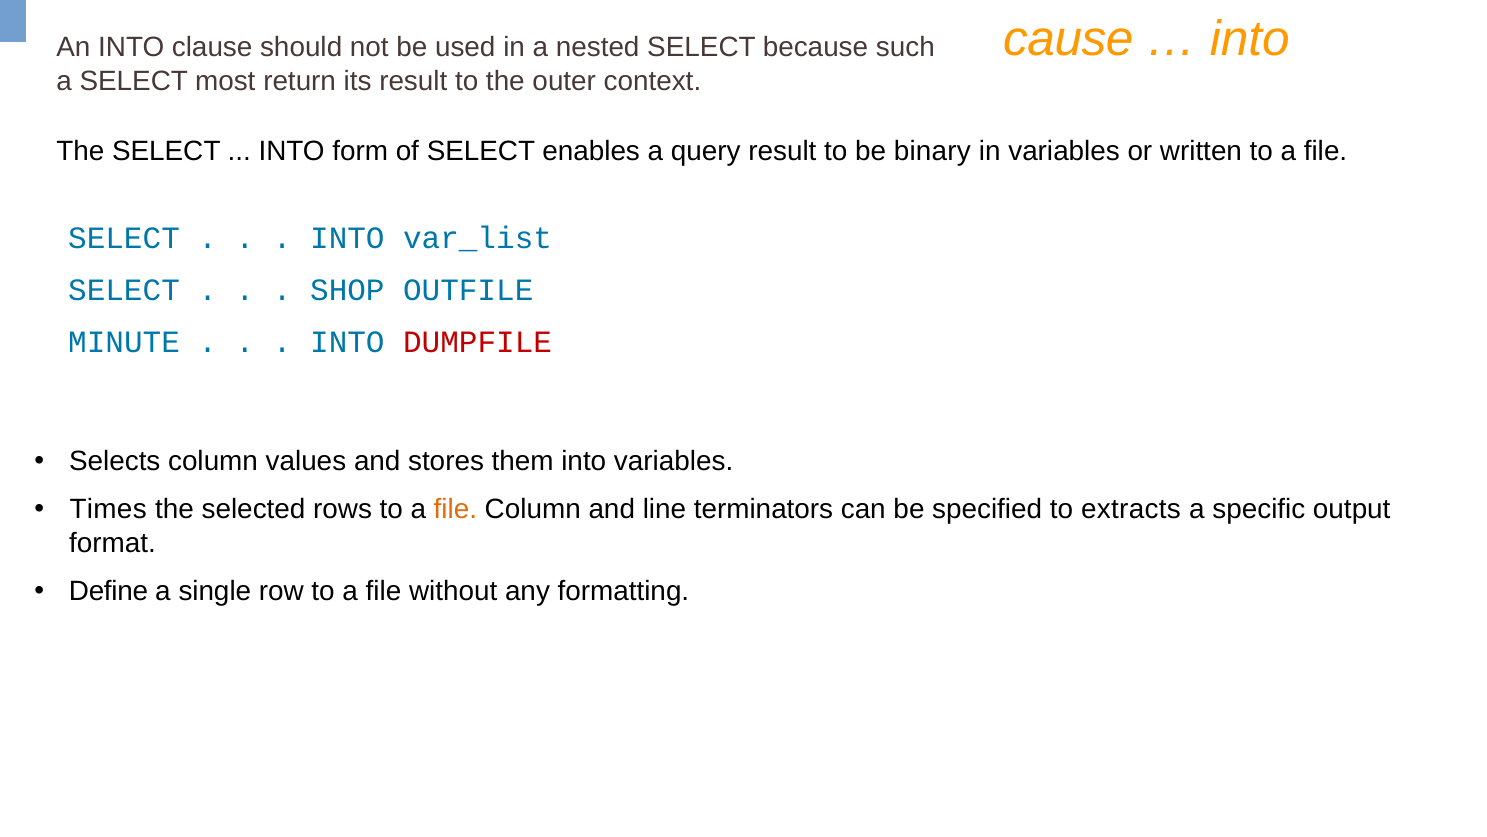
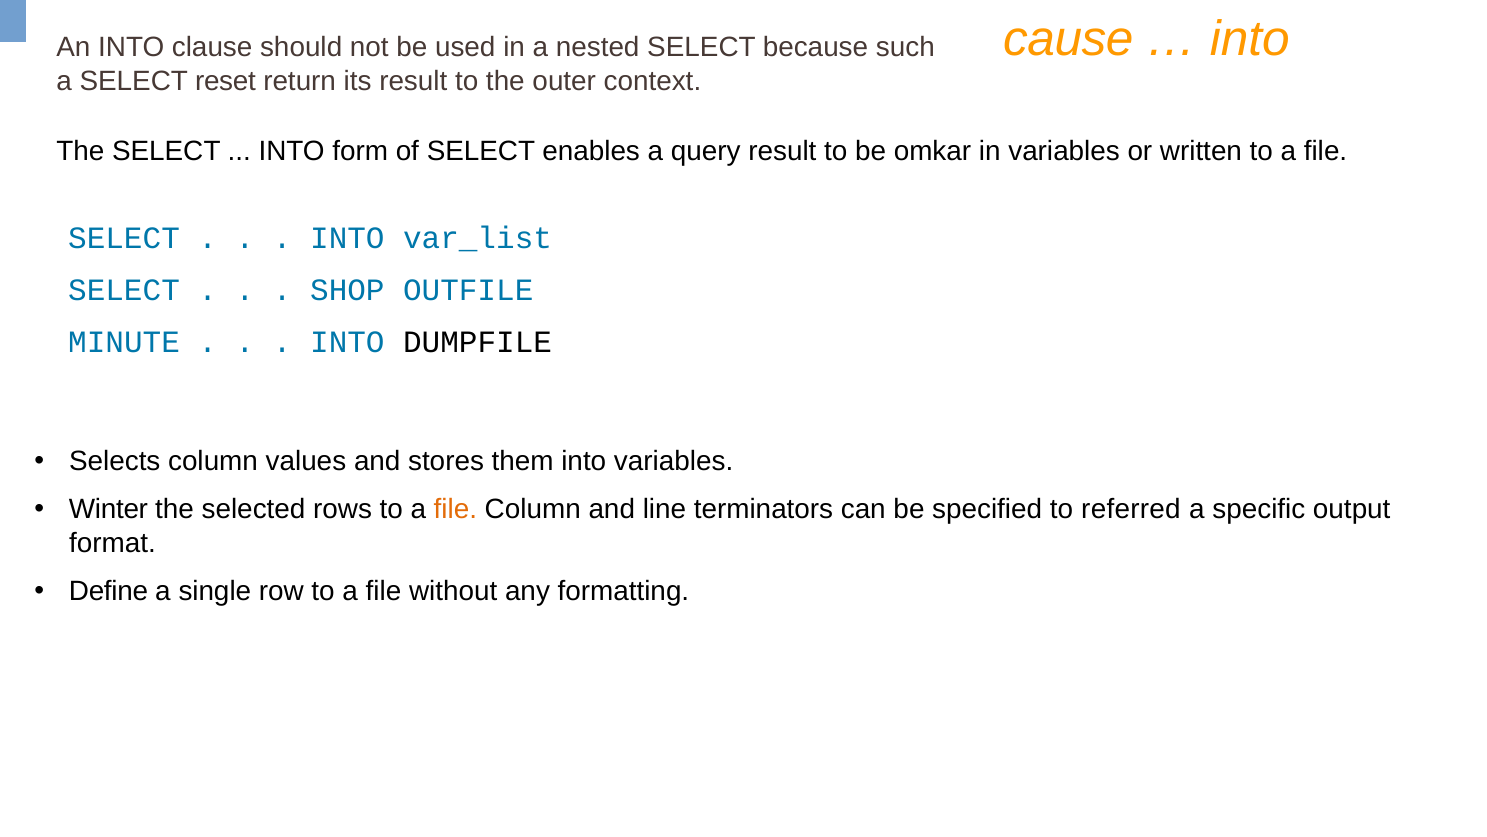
most: most -> reset
binary: binary -> omkar
DUMPFILE colour: red -> black
Times: Times -> Winter
extracts: extracts -> referred
